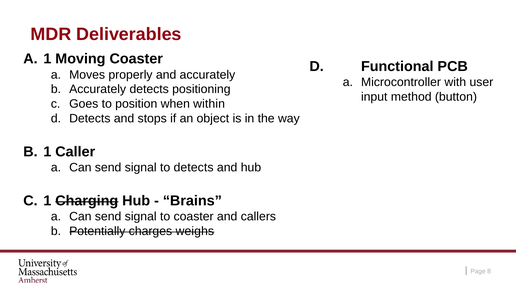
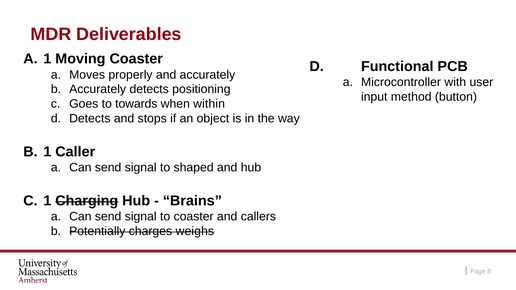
position: position -> towards
to detects: detects -> shaped
